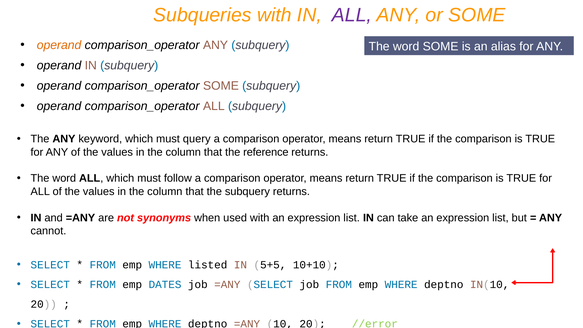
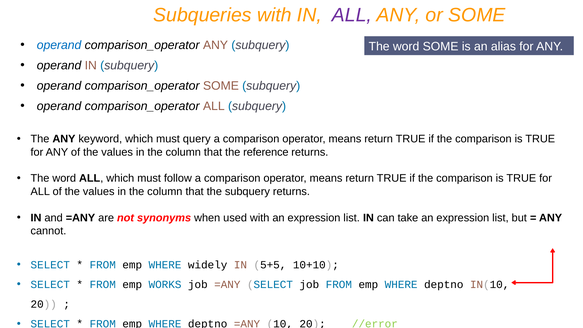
operand at (59, 45) colour: orange -> blue
listed: listed -> widely
DATES: DATES -> WORKS
